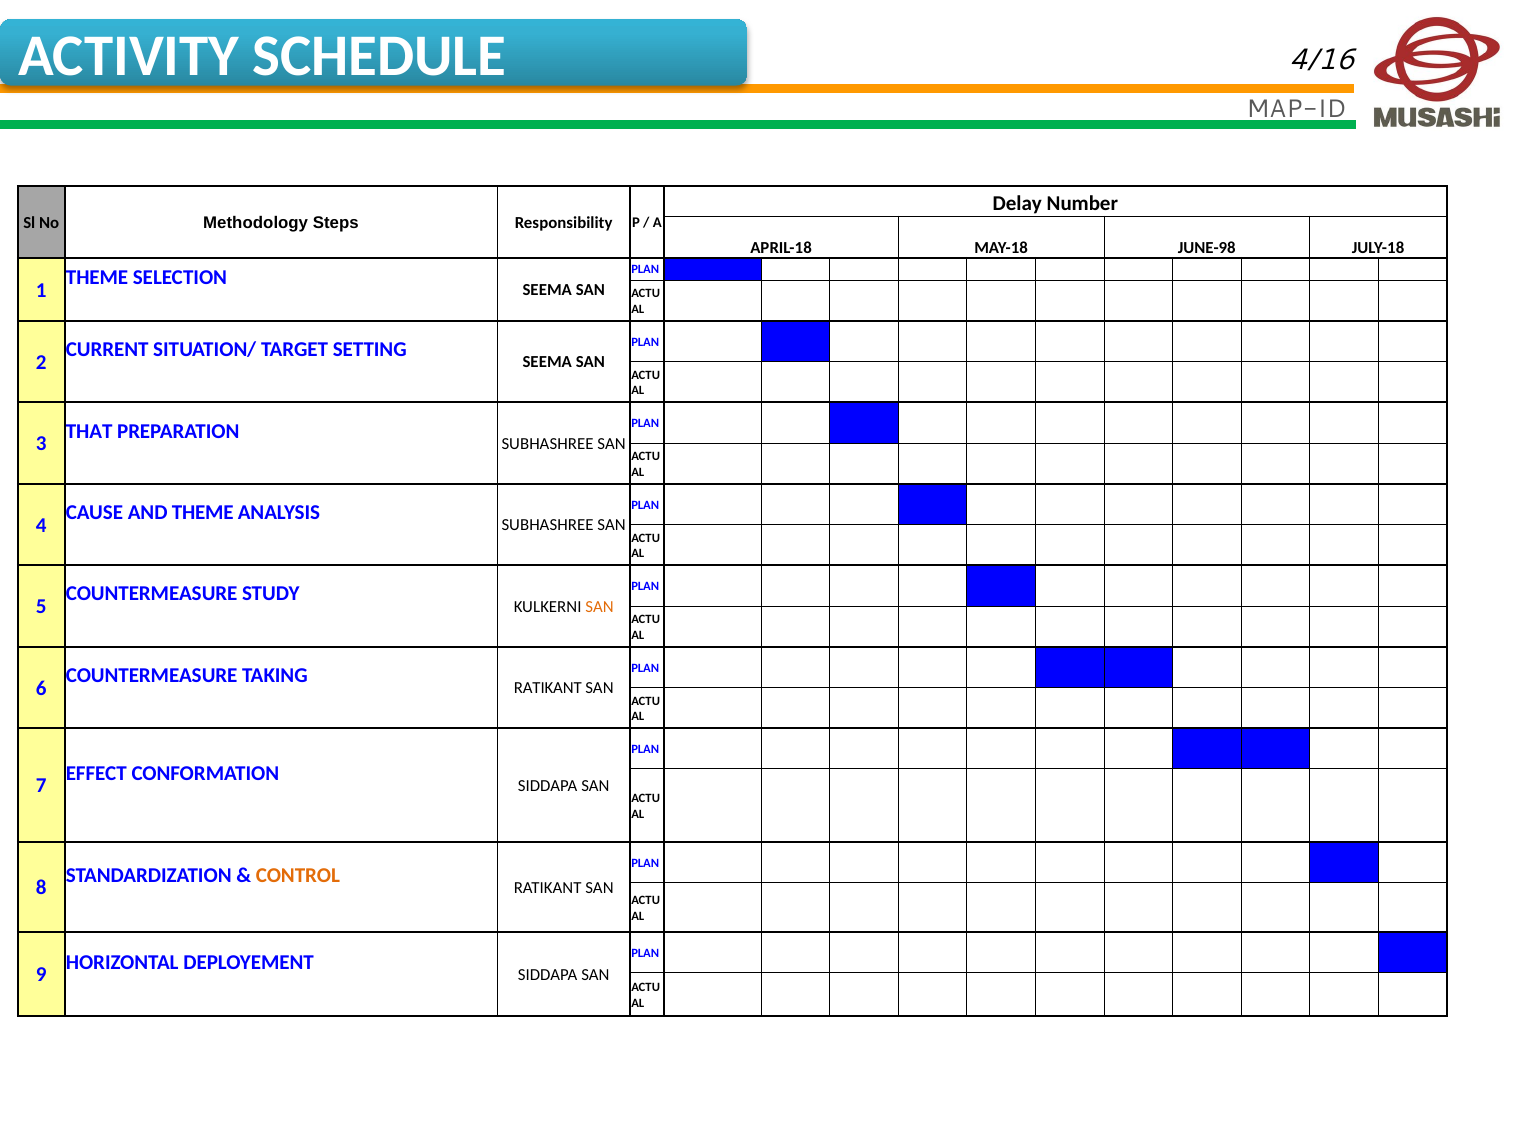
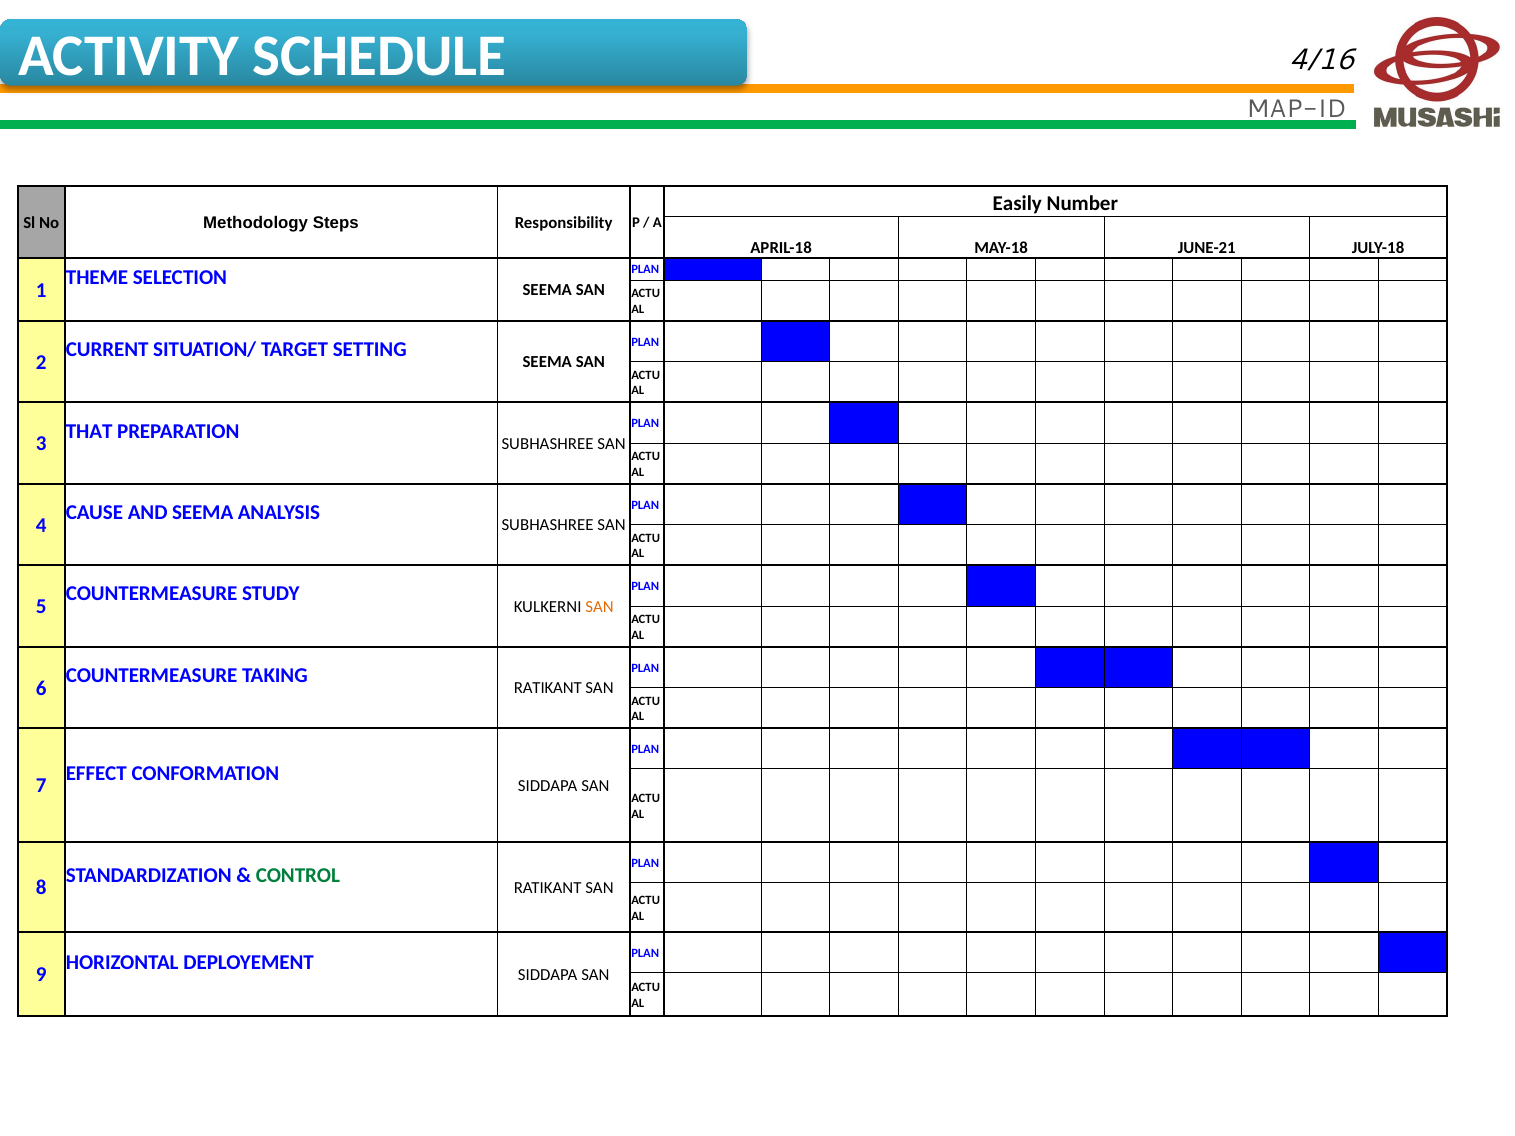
Delay: Delay -> Easily
JUNE-98: JUNE-98 -> JUNE-21
AND THEME: THEME -> SEEMA
CONTROL colour: orange -> green
